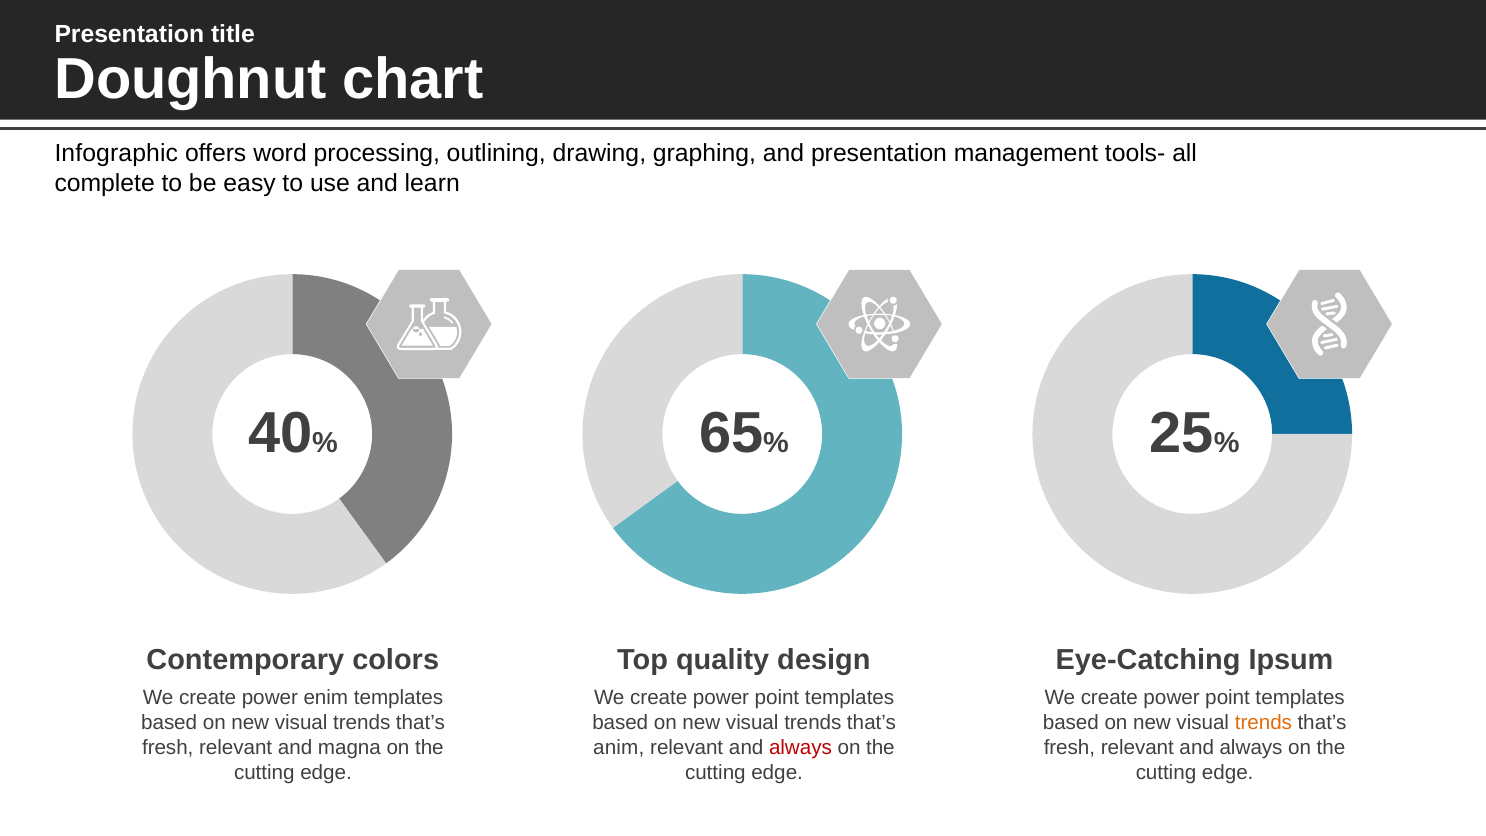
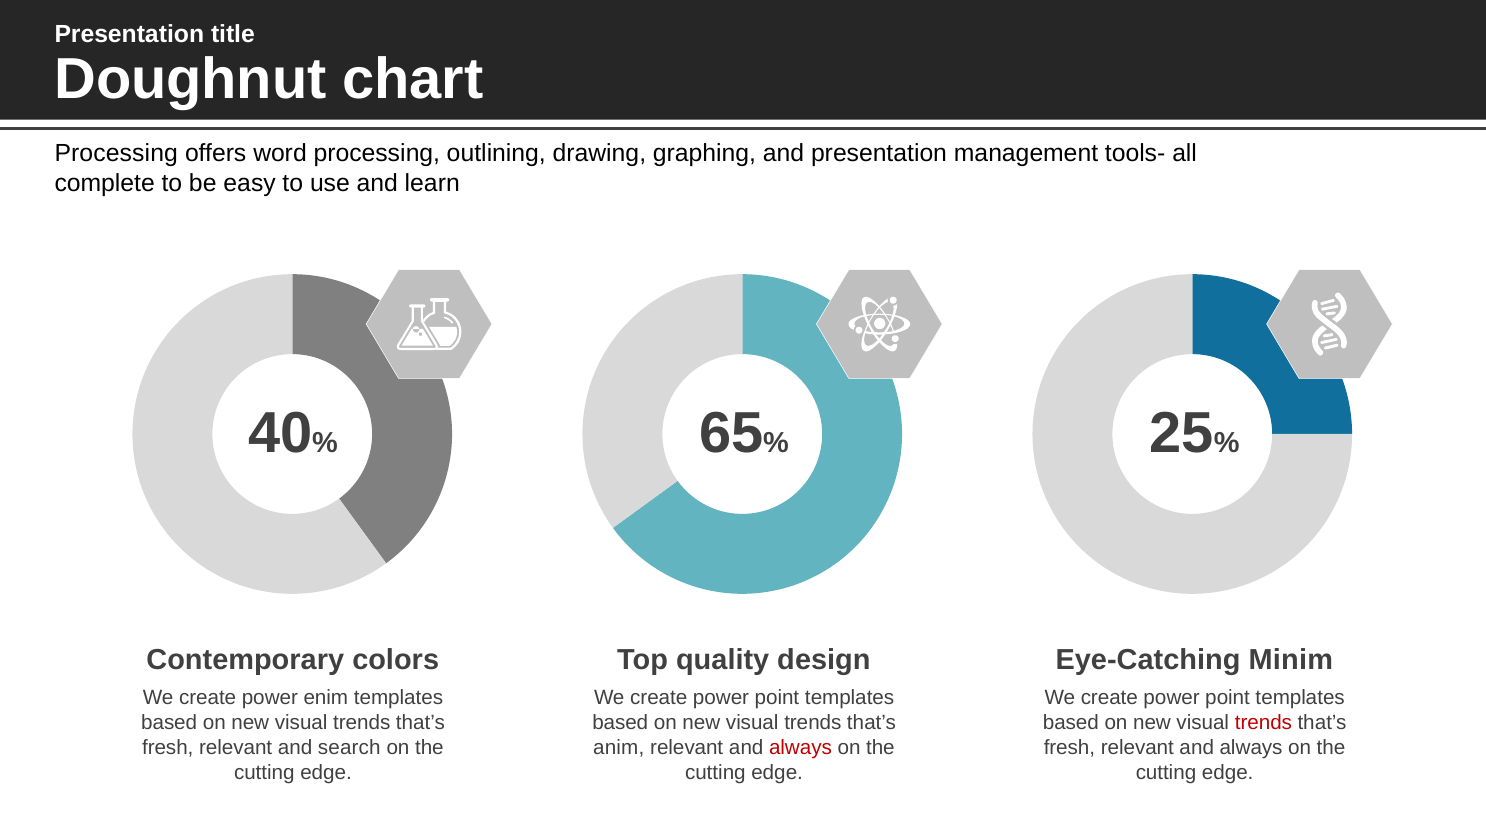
Infographic at (116, 154): Infographic -> Processing
Ipsum: Ipsum -> Minim
trends at (1263, 722) colour: orange -> red
magna: magna -> search
